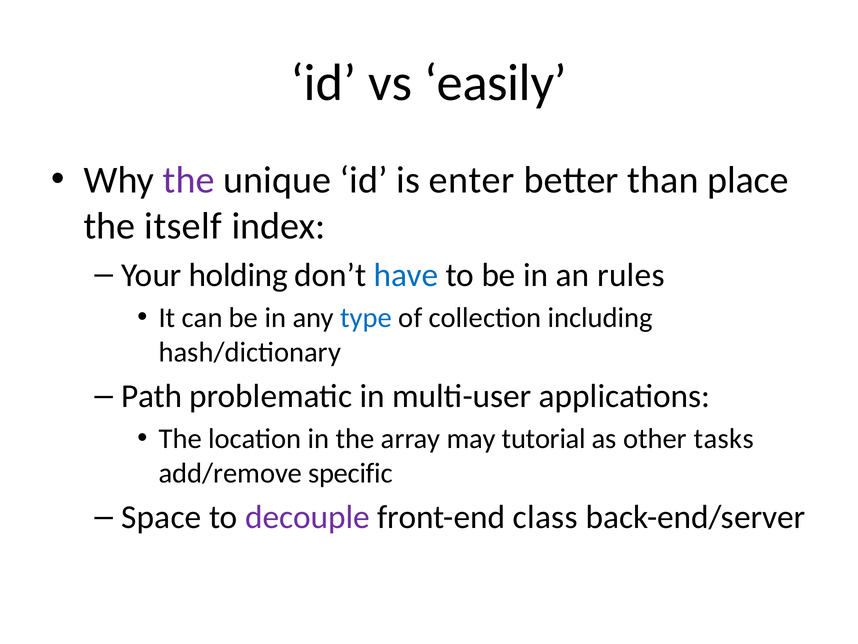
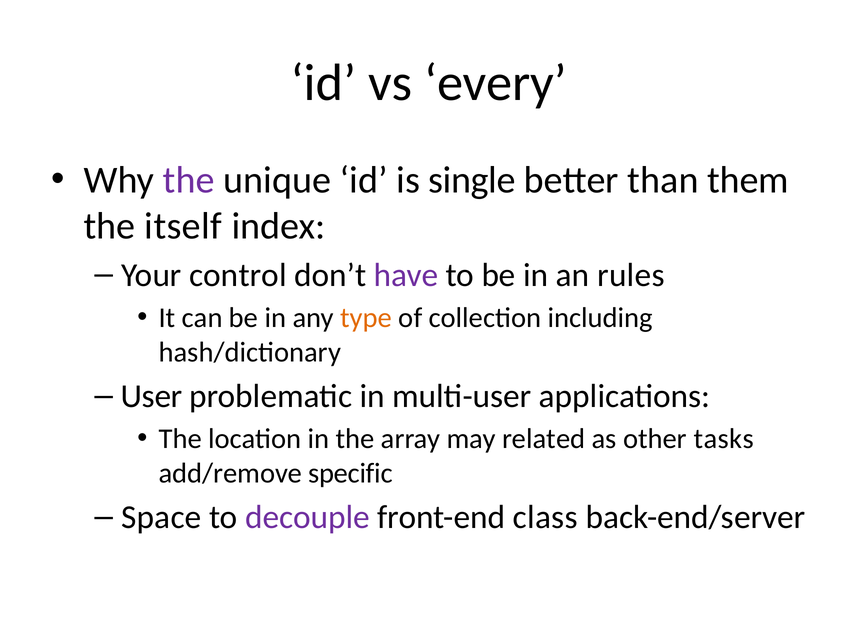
easily: easily -> every
enter: enter -> single
place: place -> them
holding: holding -> control
have colour: blue -> purple
type colour: blue -> orange
Path: Path -> User
tutorial: tutorial -> related
